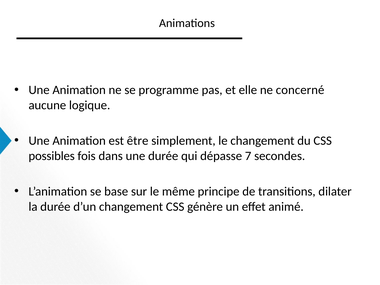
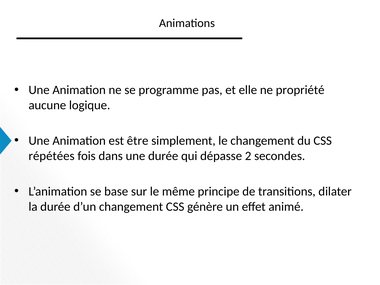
concerné: concerné -> propriété
possibles: possibles -> répétées
7: 7 -> 2
